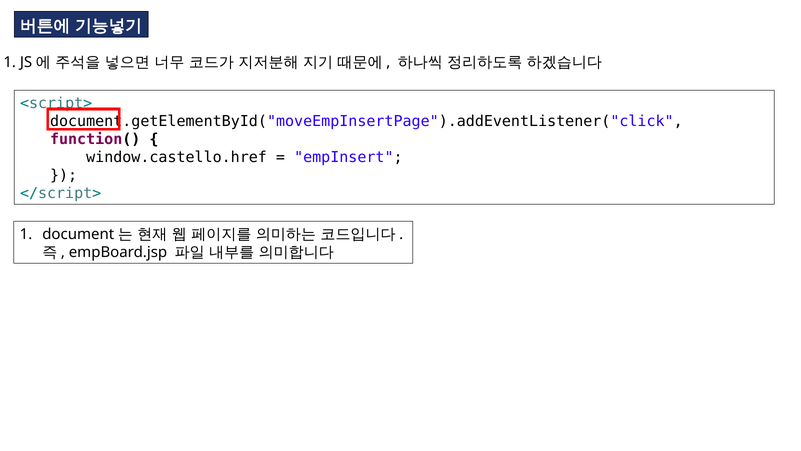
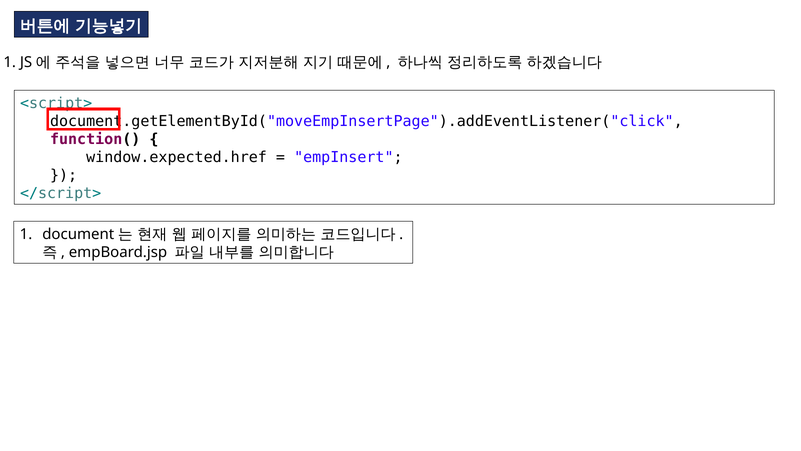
window.castello.href: window.castello.href -> window.expected.href
